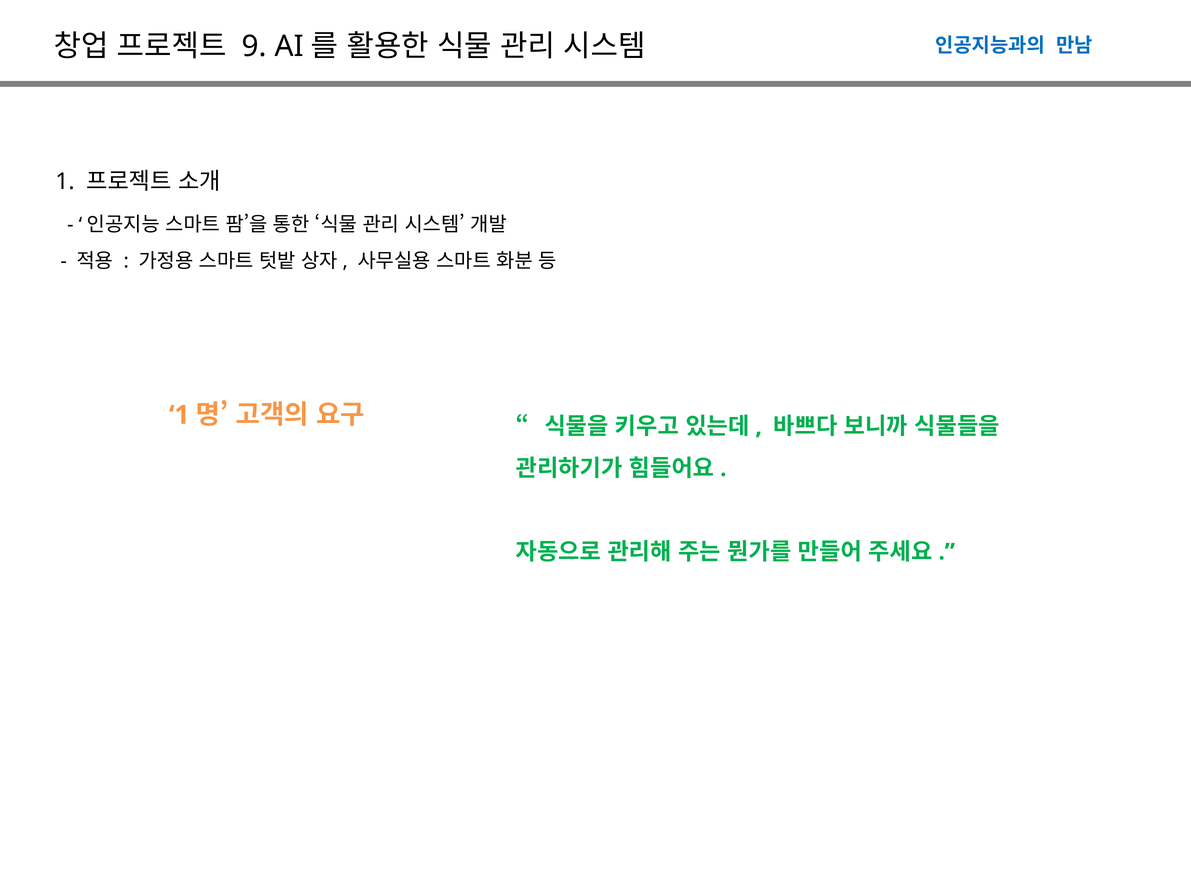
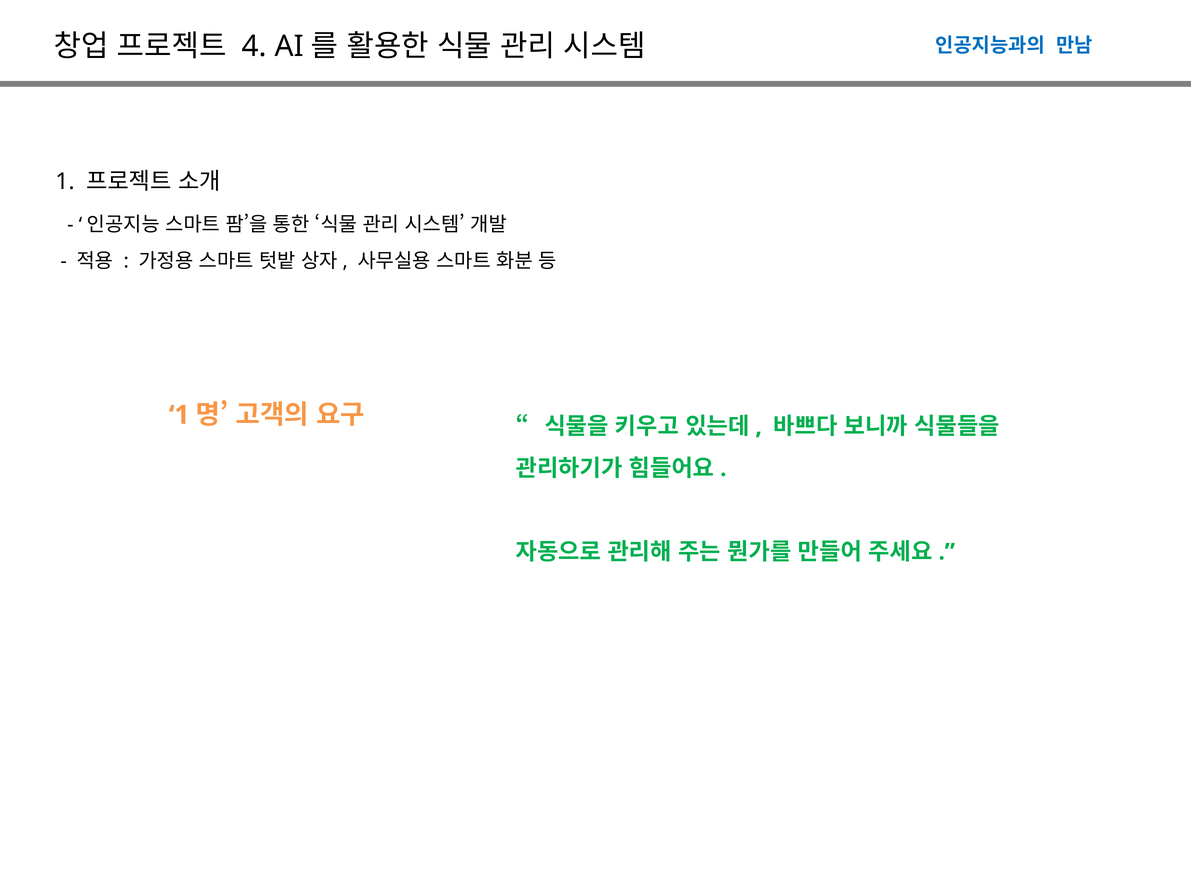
9: 9 -> 4
